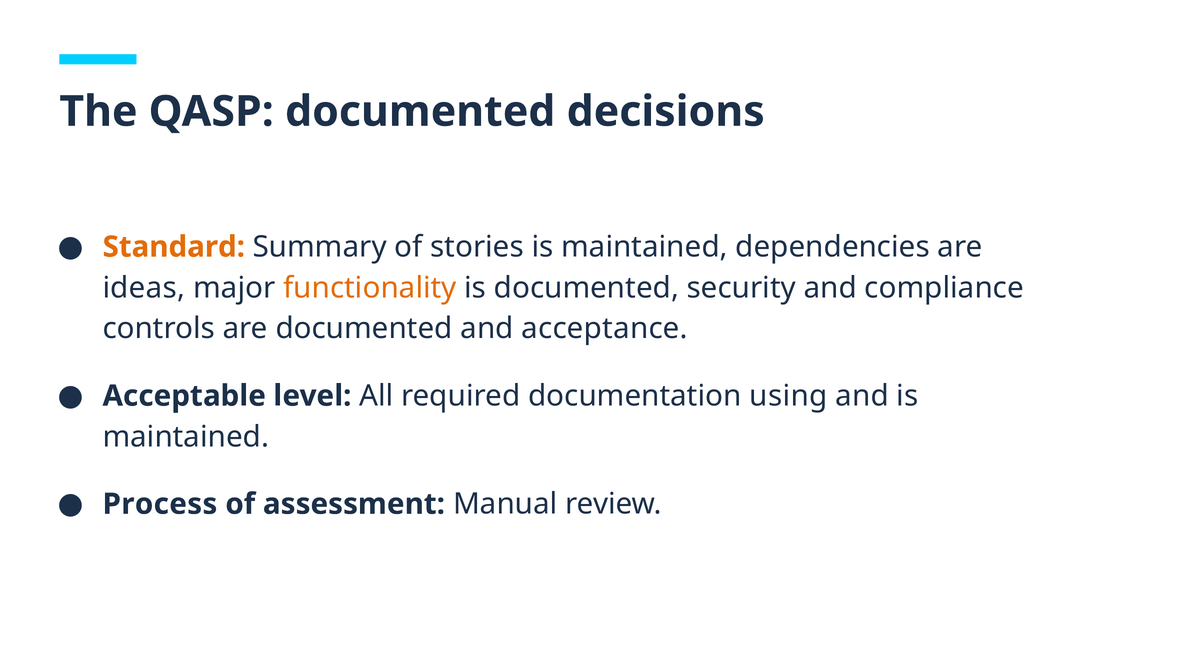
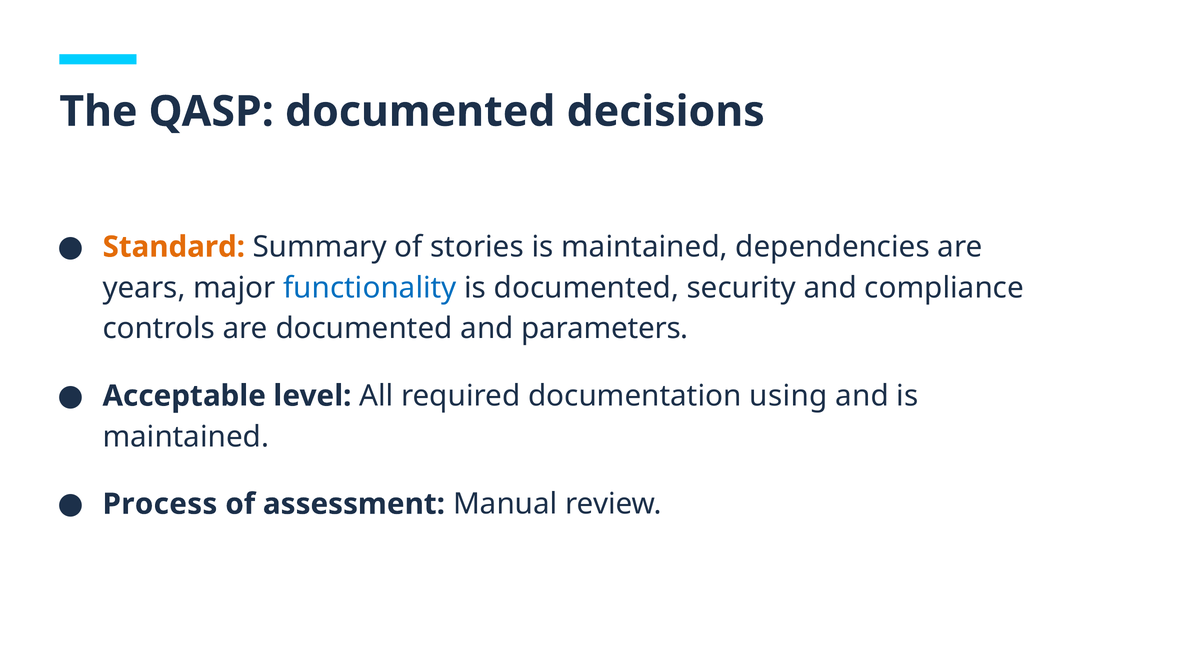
ideas: ideas -> years
functionality colour: orange -> blue
acceptance: acceptance -> parameters
